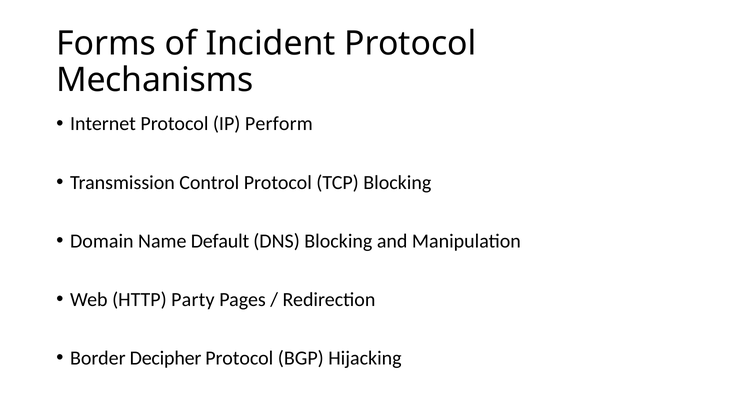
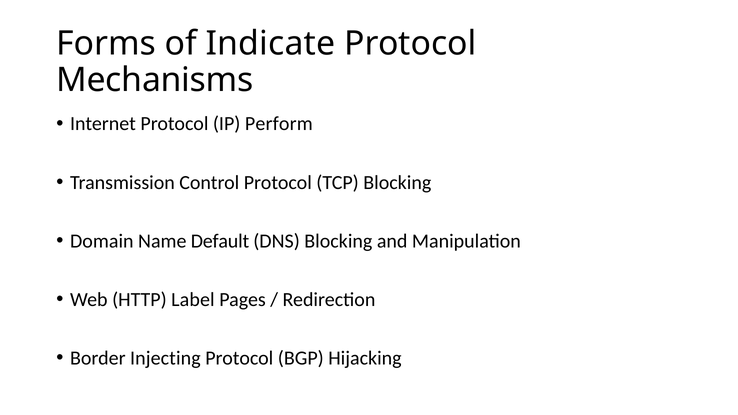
Incident: Incident -> Indicate
Party: Party -> Label
Decipher: Decipher -> Injecting
